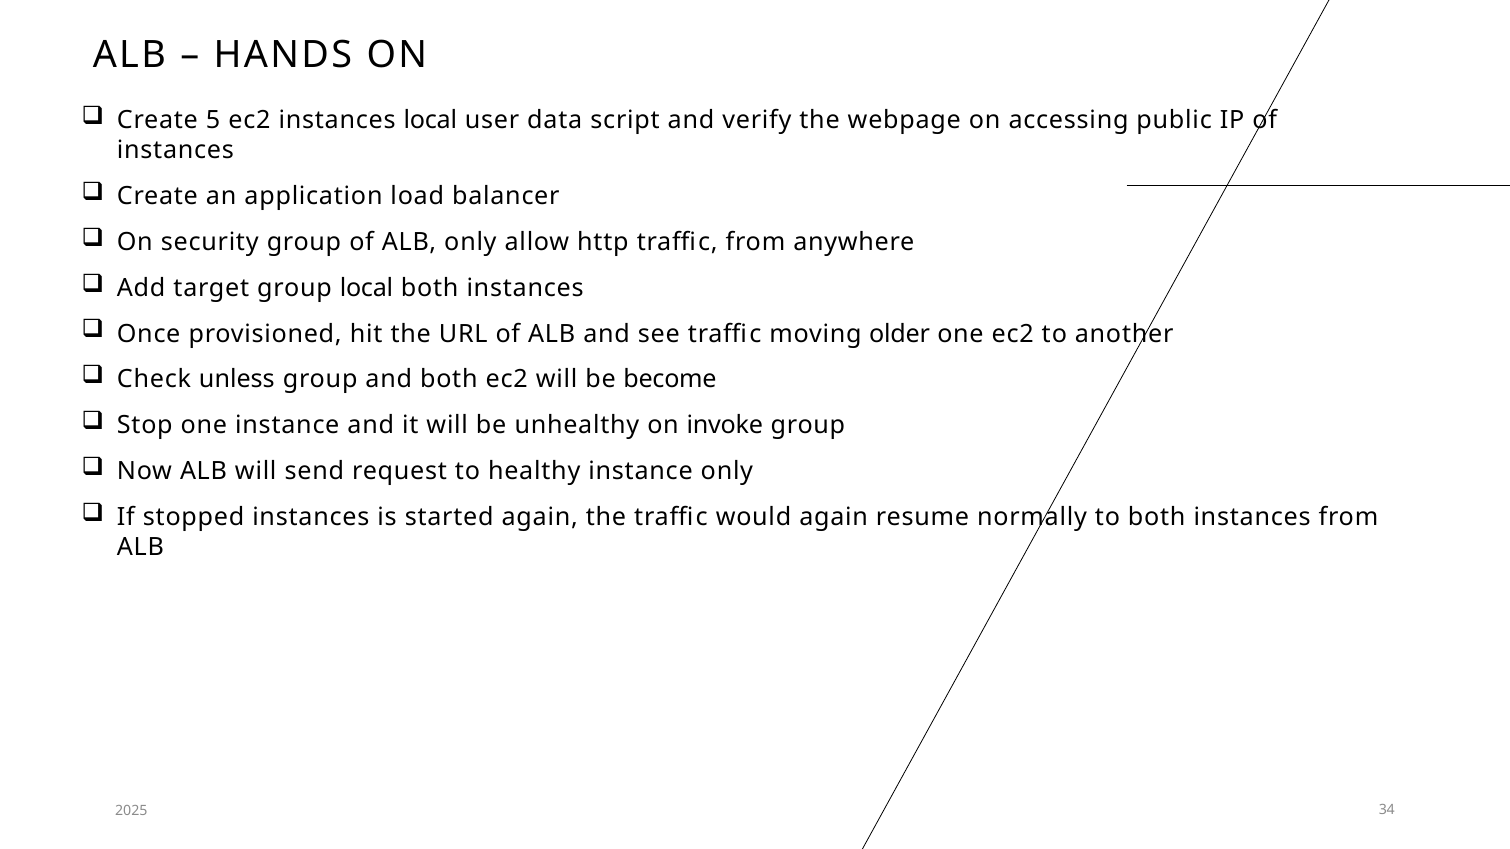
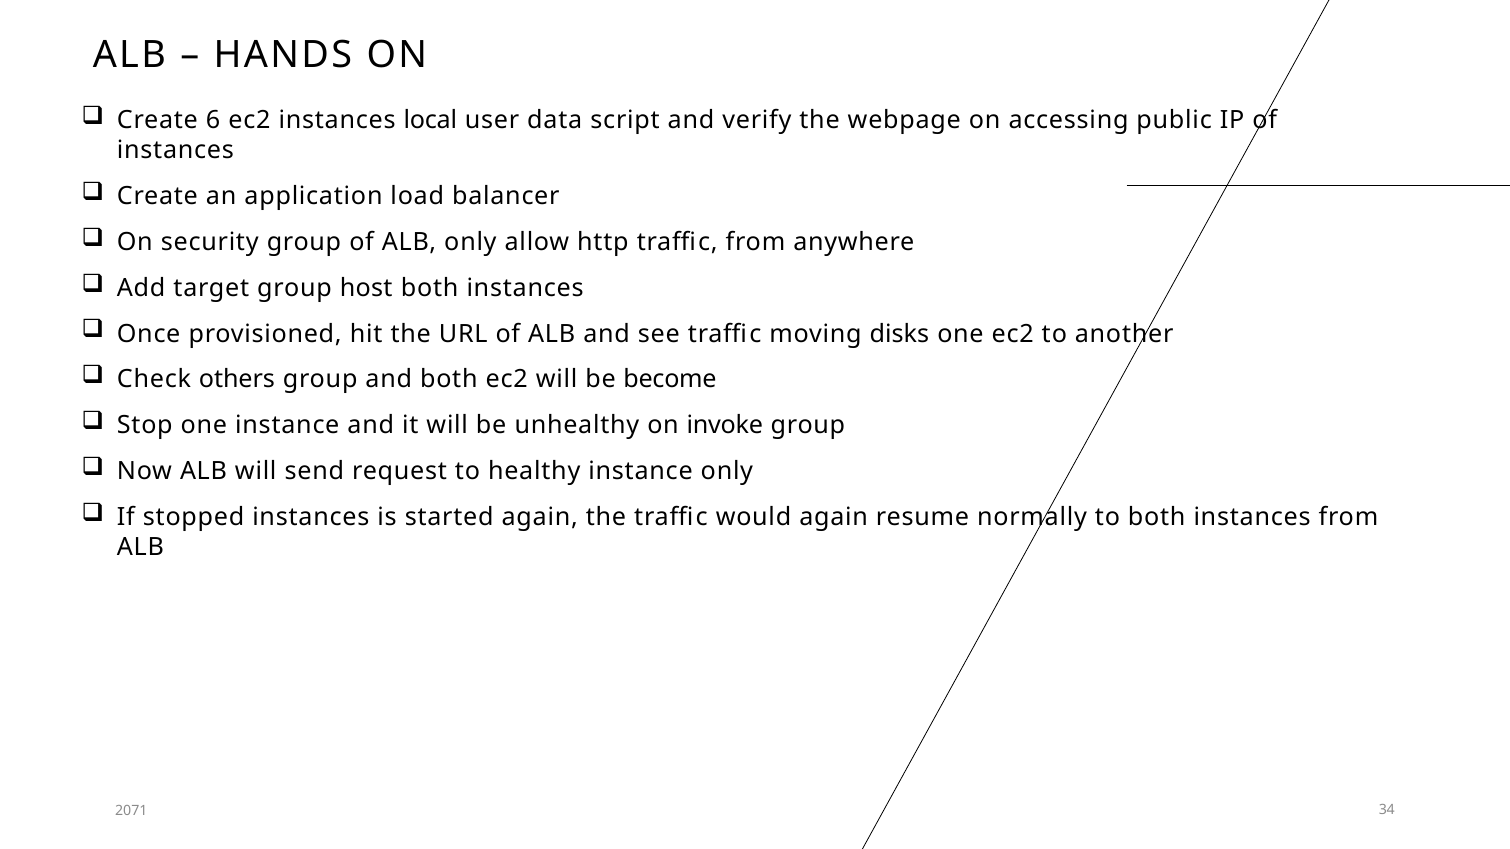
5: 5 -> 6
group local: local -> host
older: older -> disks
unless: unless -> others
2025: 2025 -> 2071
